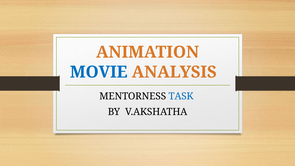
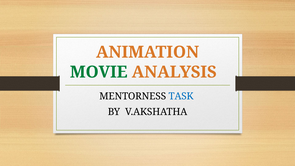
MOVIE colour: blue -> green
